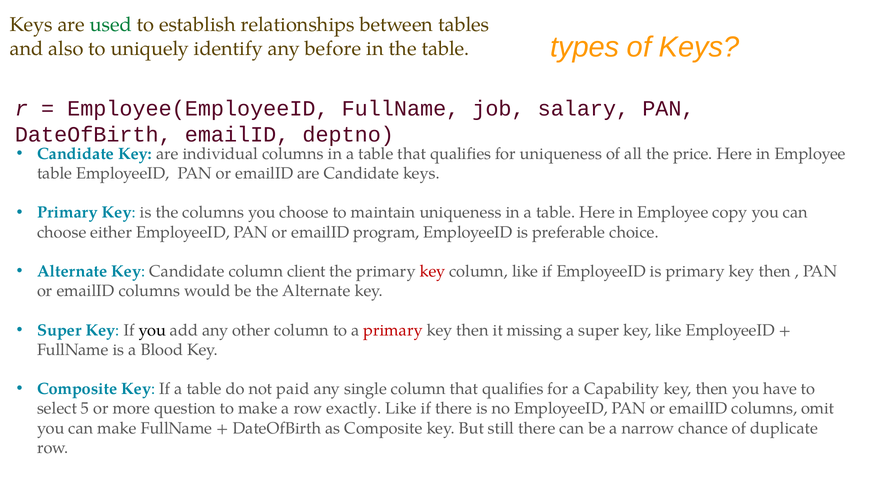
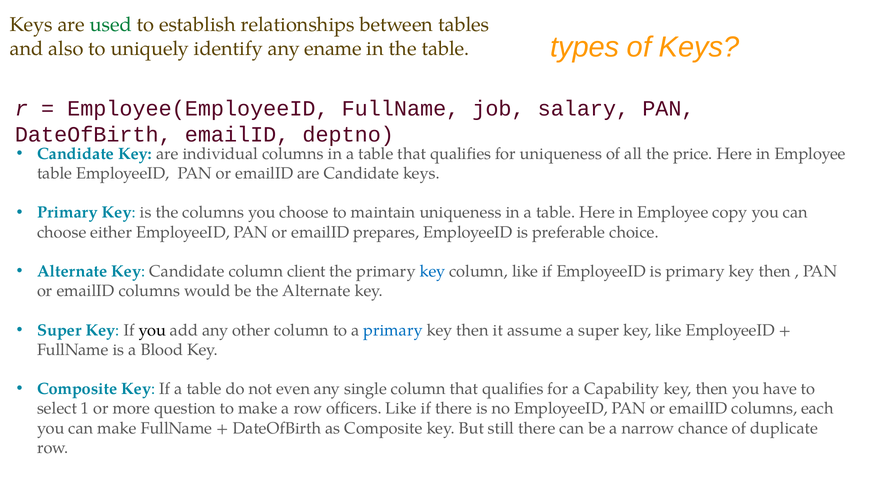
before: before -> ename
program: program -> prepares
key at (432, 271) colour: red -> blue
primary at (393, 330) colour: red -> blue
missing: missing -> assume
paid: paid -> even
5: 5 -> 1
exactly: exactly -> officers
omit: omit -> each
